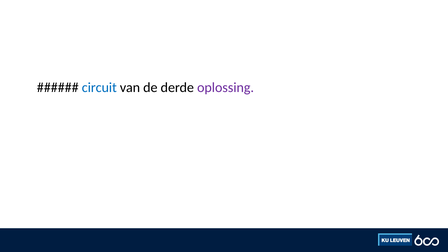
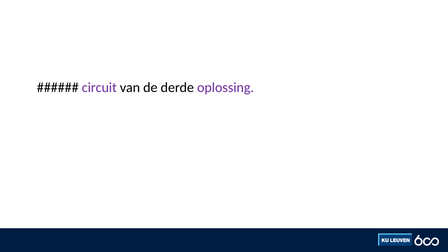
circuit colour: blue -> purple
